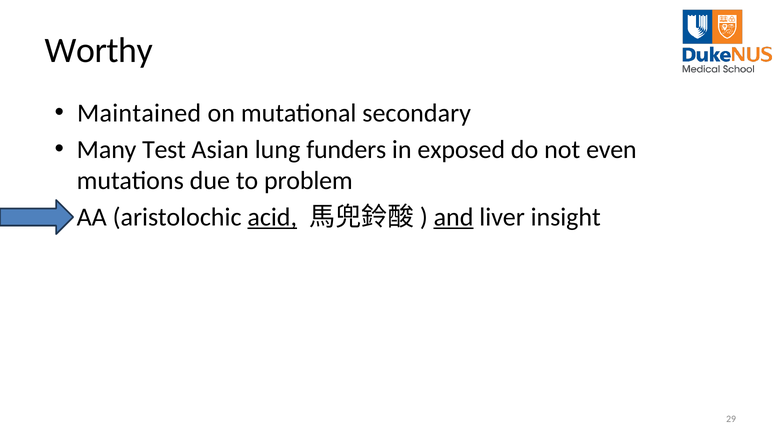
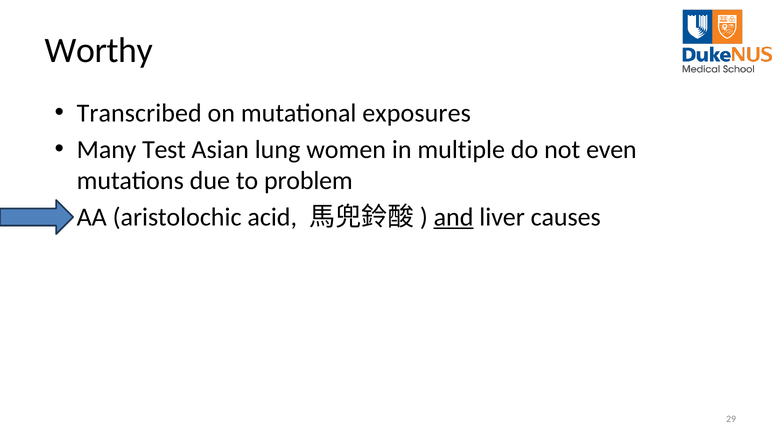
Maintained: Maintained -> Transcribed
secondary: secondary -> exposures
funders: funders -> women
exposed: exposed -> multiple
acid underline: present -> none
insight: insight -> causes
